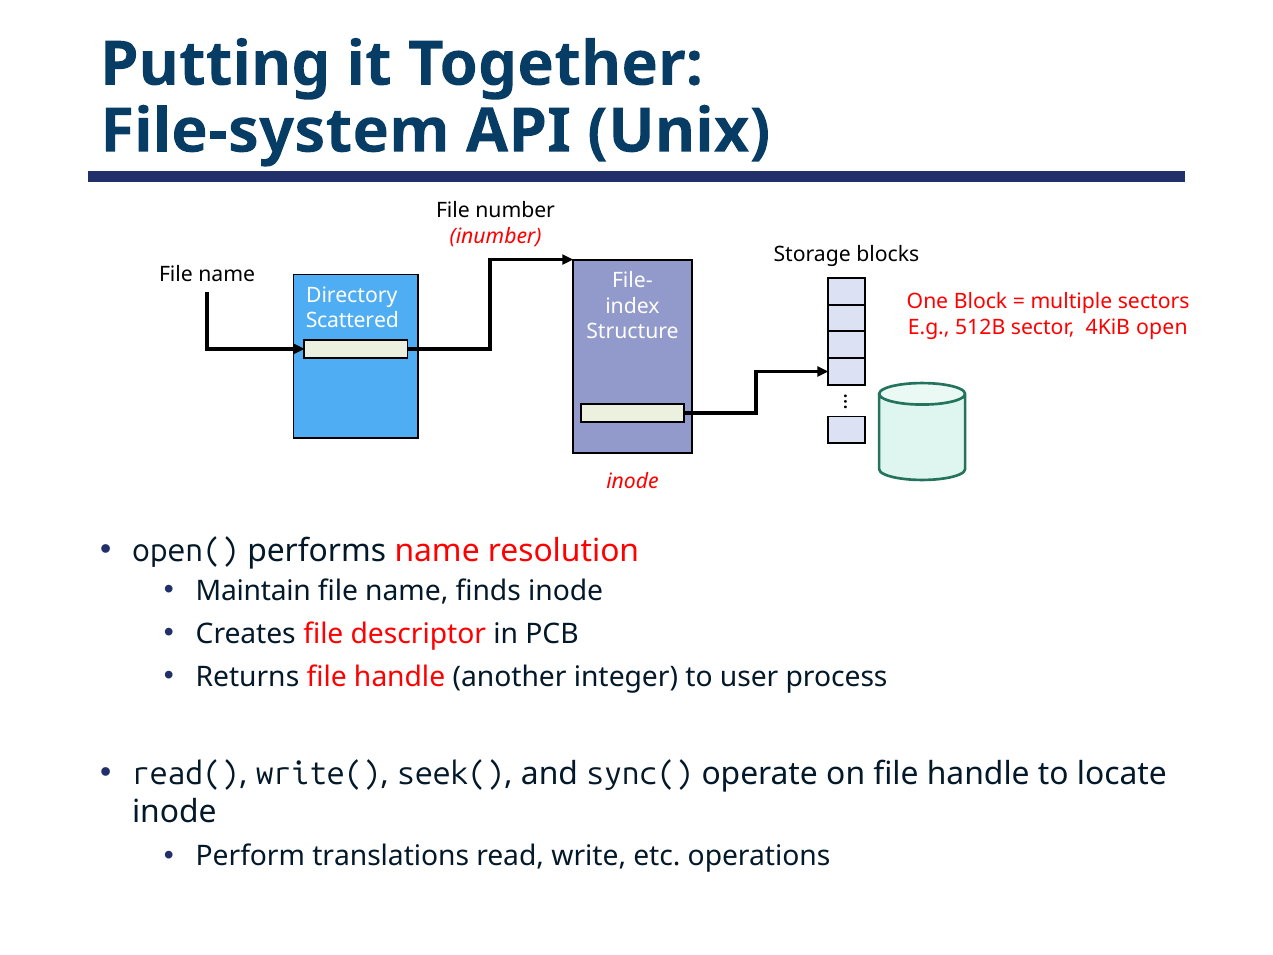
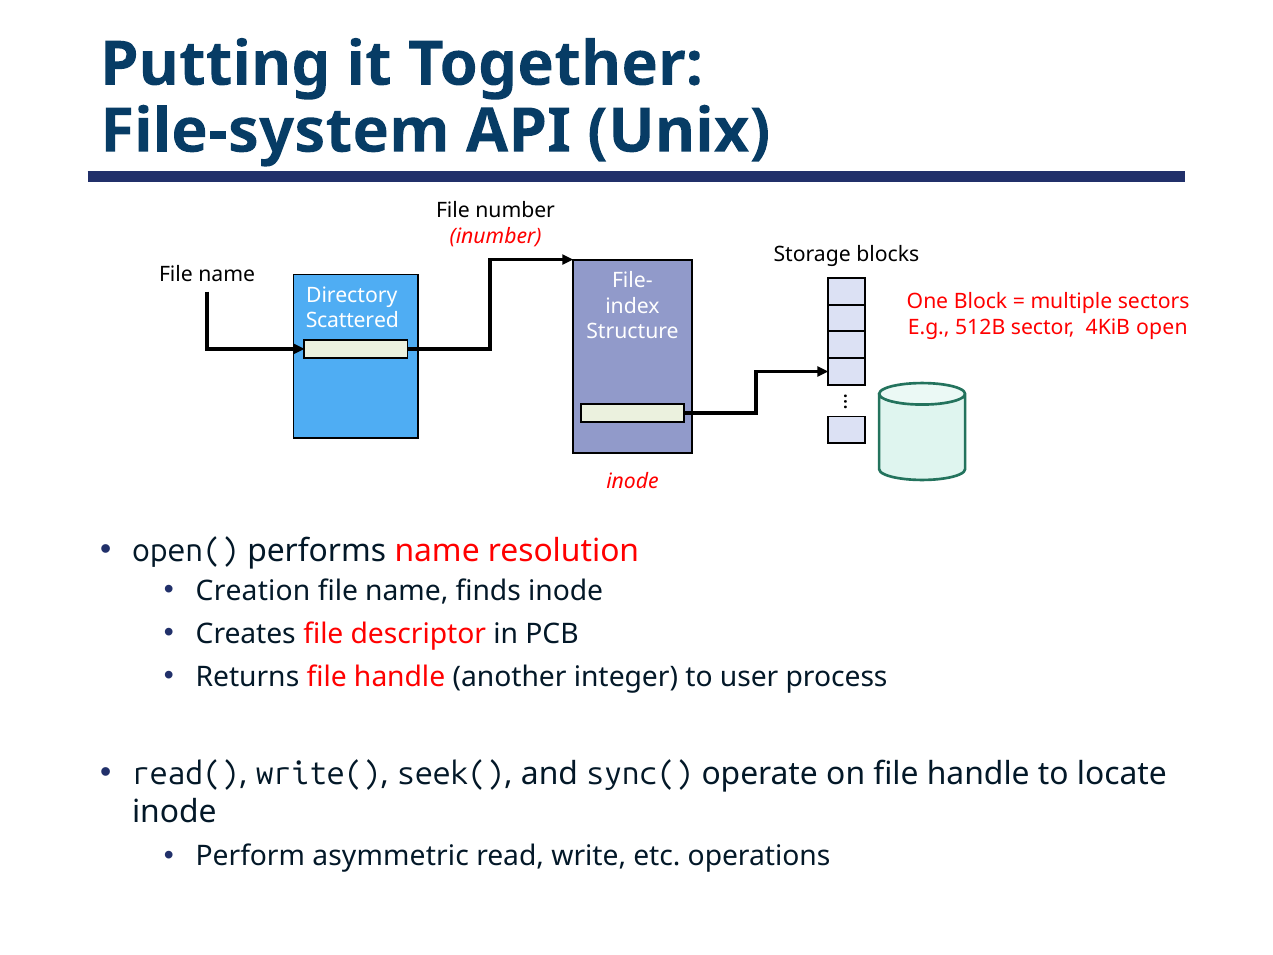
Maintain: Maintain -> Creation
translations: translations -> asymmetric
